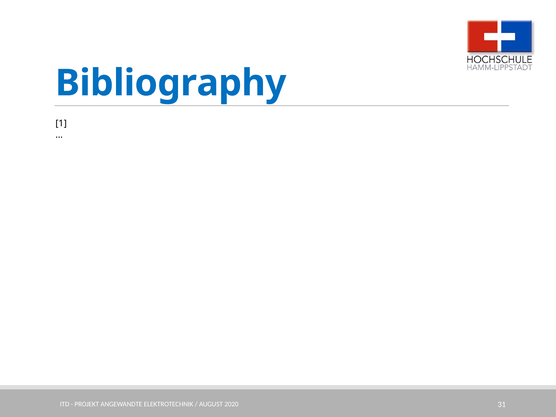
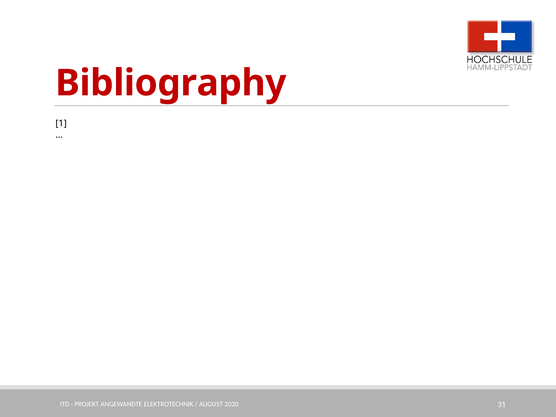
Bibliography colour: blue -> red
